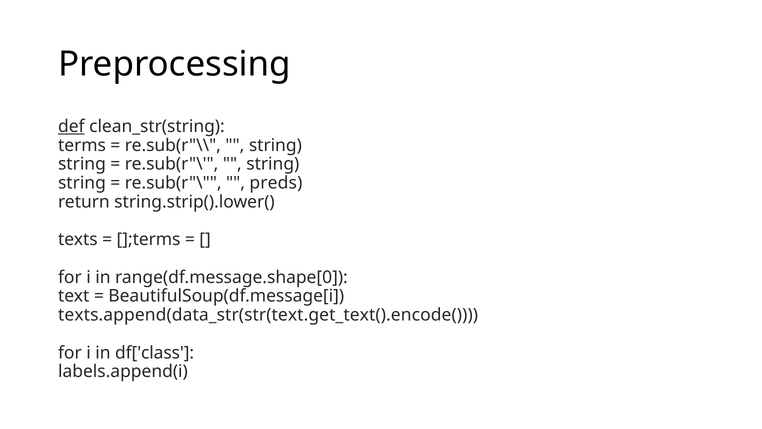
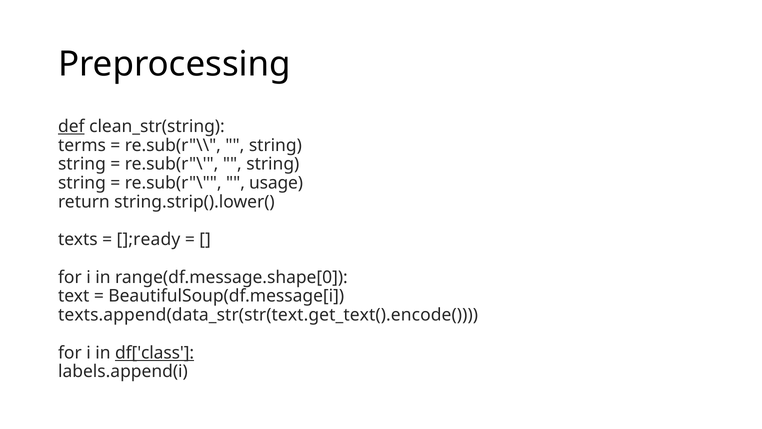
preds: preds -> usage
];terms: ];terms -> ];ready
df['class underline: none -> present
